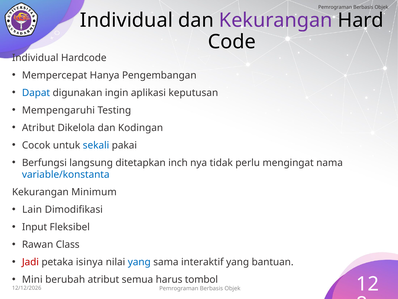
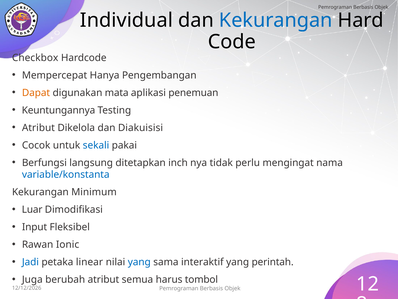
Kekurangan at (276, 20) colour: purple -> blue
Individual at (35, 58): Individual -> Checkbox
Dapat colour: blue -> orange
ingin: ingin -> mata
keputusan: keputusan -> penemuan
Mempengaruhi: Mempengaruhi -> Keuntungannya
Kodingan: Kodingan -> Diakuisisi
Lain: Lain -> Luar
Class: Class -> Ionic
Jadi colour: red -> blue
isinya: isinya -> linear
bantuan: bantuan -> perintah
Mini: Mini -> Juga
